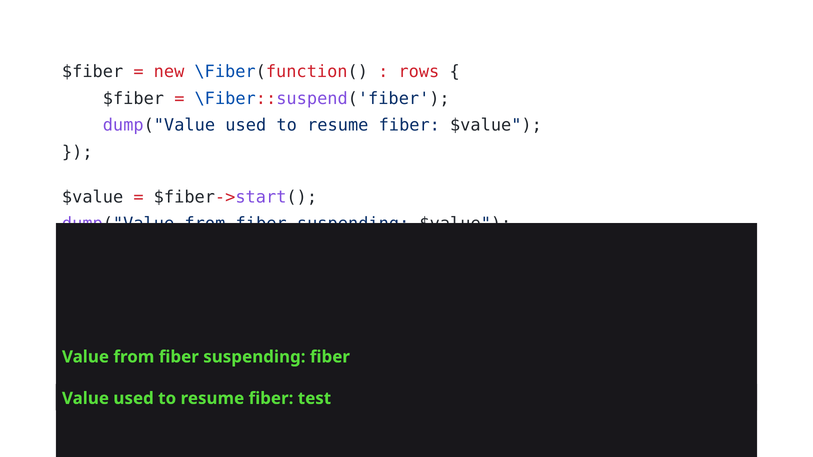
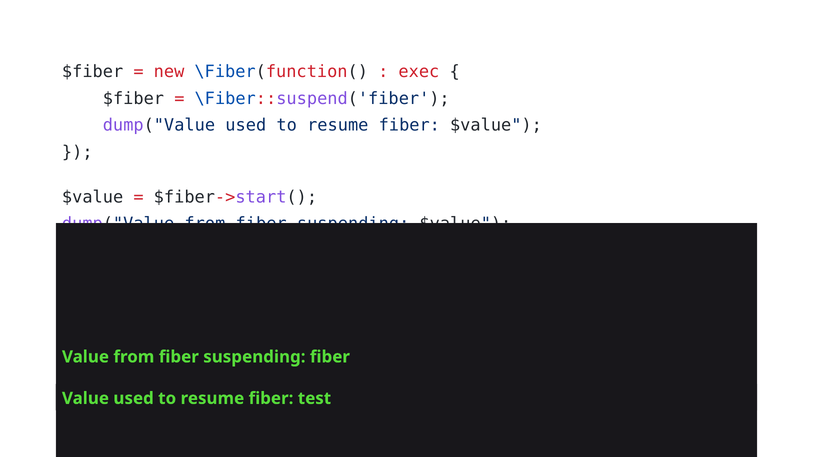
rows: rows -> exec
